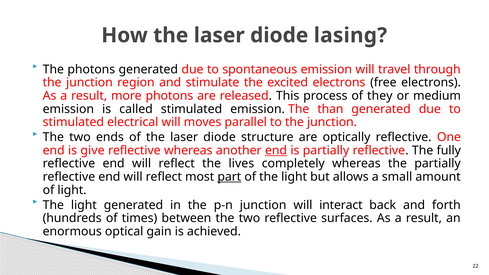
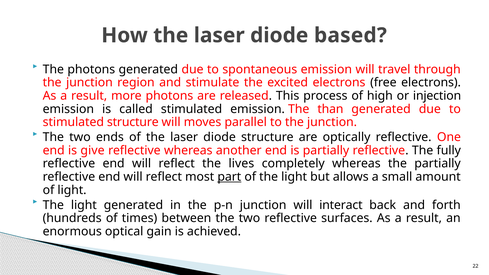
lasing: lasing -> based
they: they -> high
medium: medium -> injection
stimulated electrical: electrical -> structure
end at (276, 150) underline: present -> none
